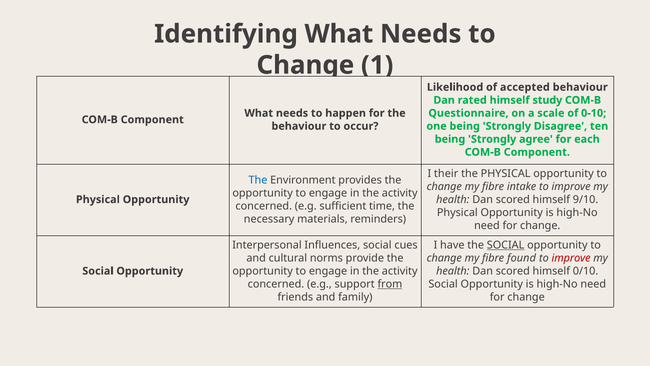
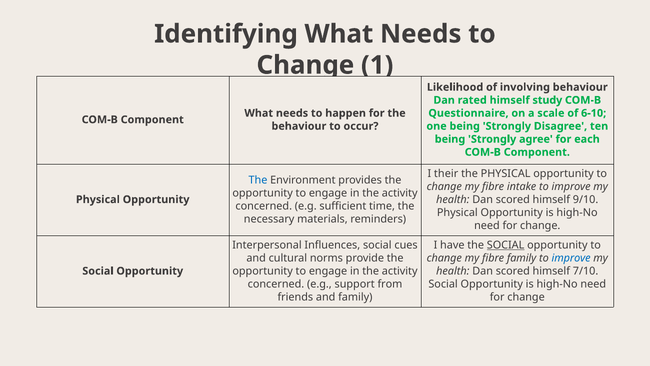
accepted: accepted -> involving
0-10: 0-10 -> 6-10
fibre found: found -> family
improve at (571, 258) colour: red -> blue
0/10: 0/10 -> 7/10
from underline: present -> none
